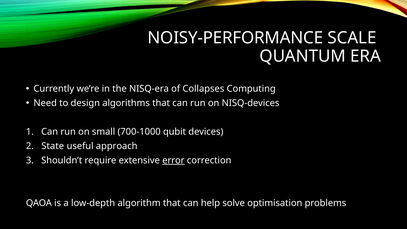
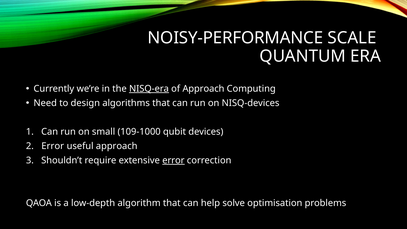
NISQ-era underline: none -> present
of Collapses: Collapses -> Approach
700-1000: 700-1000 -> 109-1000
State at (53, 146): State -> Error
